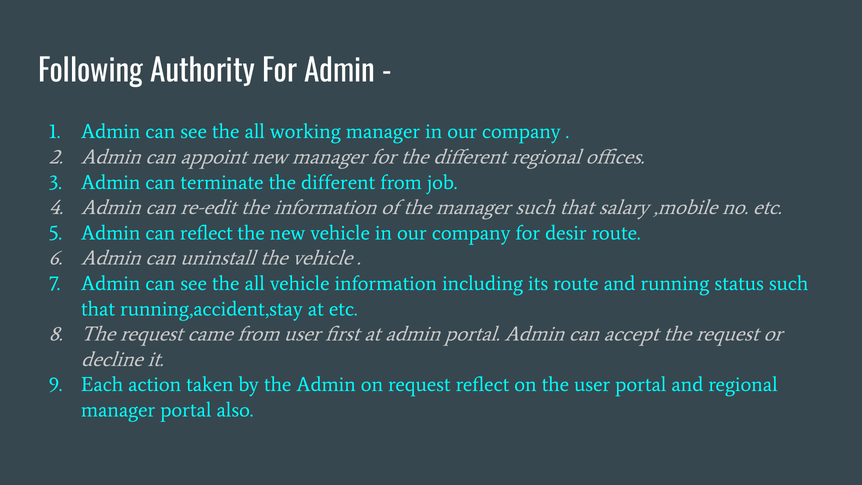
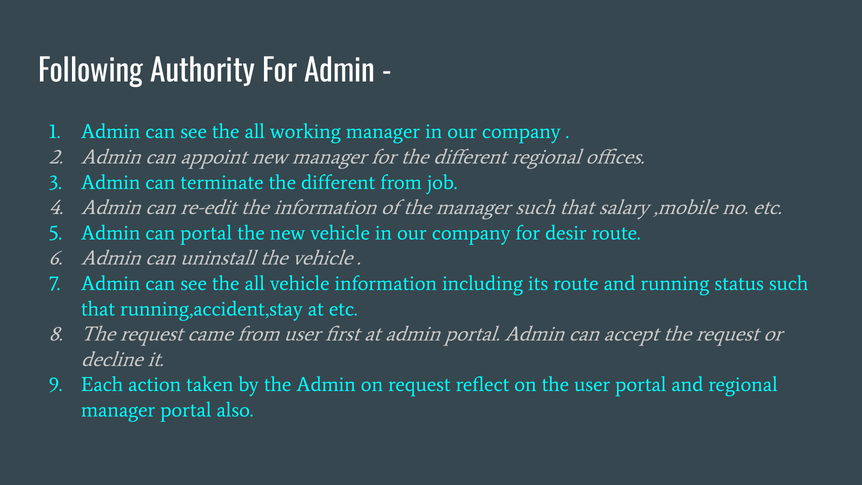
can reflect: reflect -> portal
